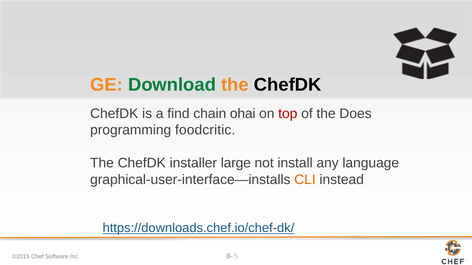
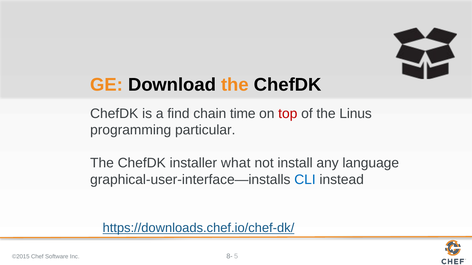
Download colour: green -> black
ohai: ohai -> time
Does: Does -> Linus
foodcritic: foodcritic -> particular
large: large -> what
CLI colour: orange -> blue
